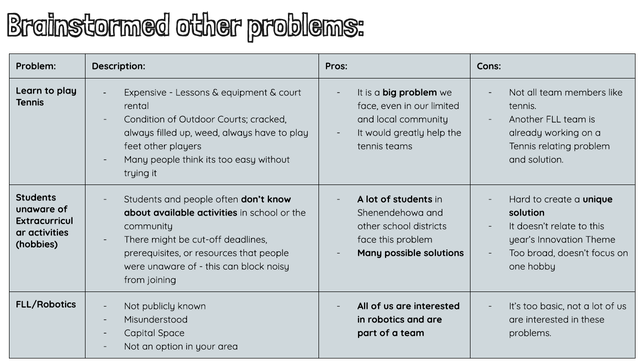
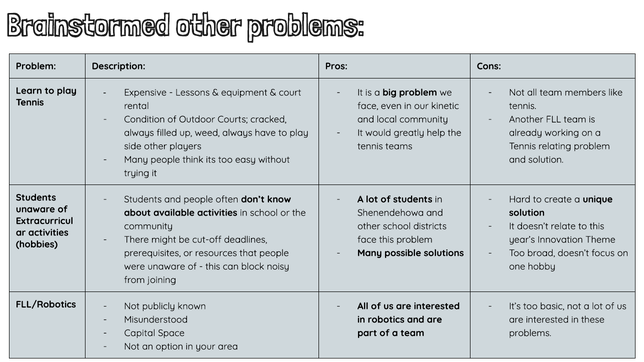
limited: limited -> kinetic
feet: feet -> side
